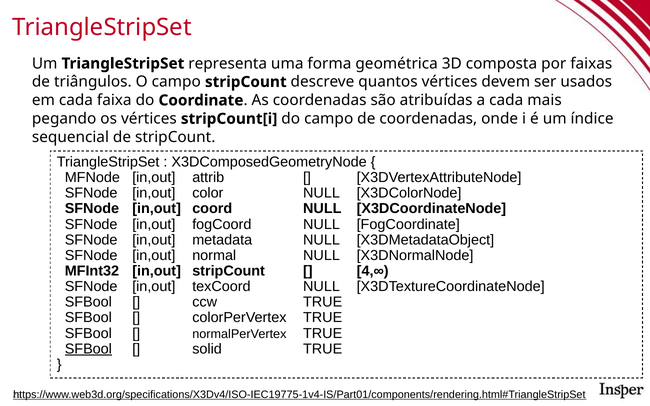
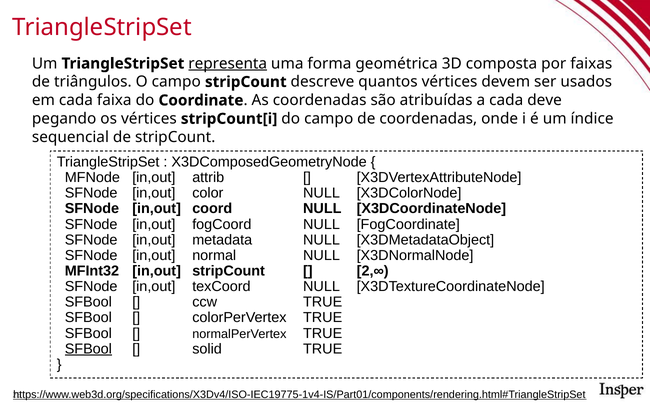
representa underline: none -> present
mais: mais -> deve
4,∞: 4,∞ -> 2,∞
